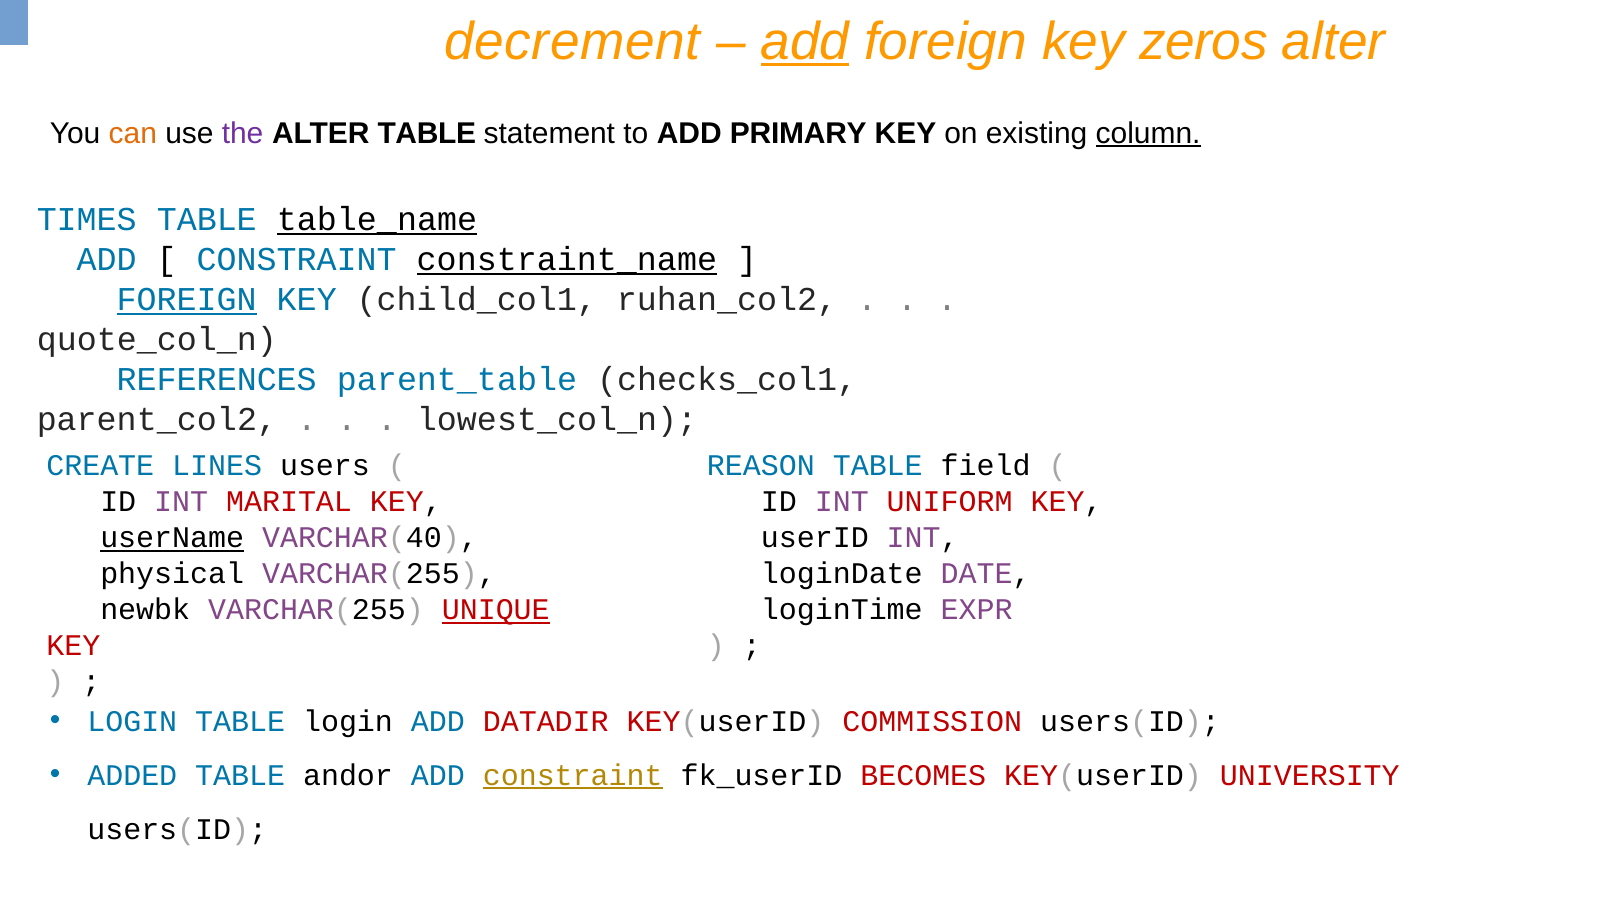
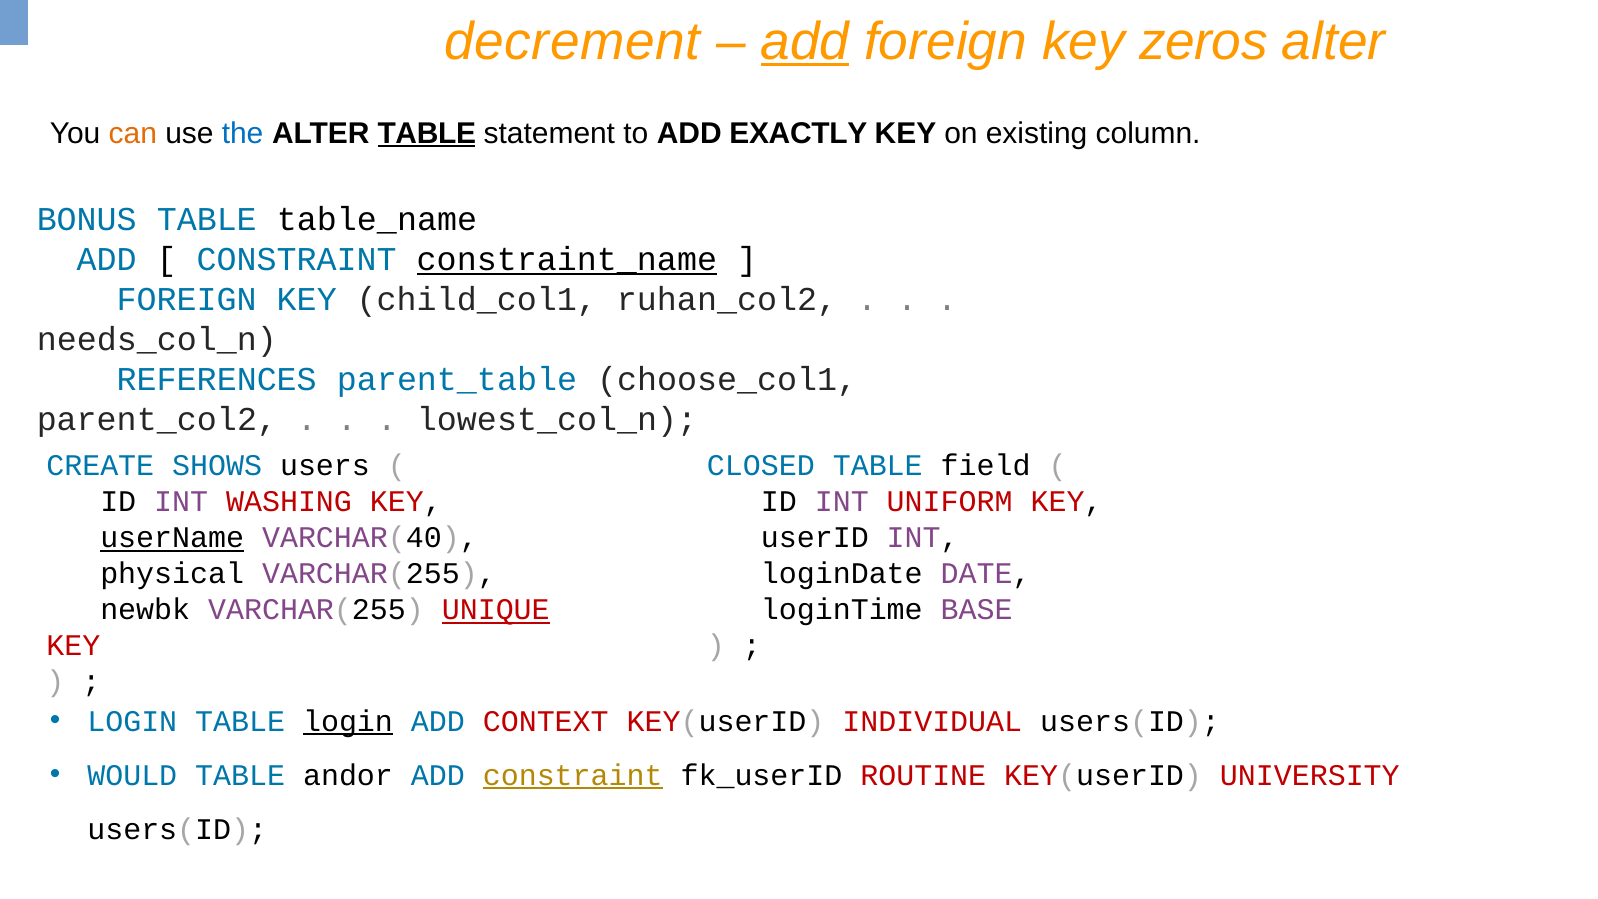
the colour: purple -> blue
TABLE at (427, 133) underline: none -> present
PRIMARY: PRIMARY -> EXACTLY
column underline: present -> none
TIMES: TIMES -> BONUS
table_name underline: present -> none
FOREIGN at (187, 299) underline: present -> none
quote_col_n: quote_col_n -> needs_col_n
checks_col1: checks_col1 -> choose_col1
LINES: LINES -> SHOWS
REASON: REASON -> CLOSED
MARITAL: MARITAL -> WASHING
EXPR: EXPR -> BASE
login at (348, 721) underline: none -> present
DATADIR: DATADIR -> CONTEXT
COMMISSION: COMMISSION -> INDIVIDUAL
ADDED: ADDED -> WOULD
BECOMES: BECOMES -> ROUTINE
